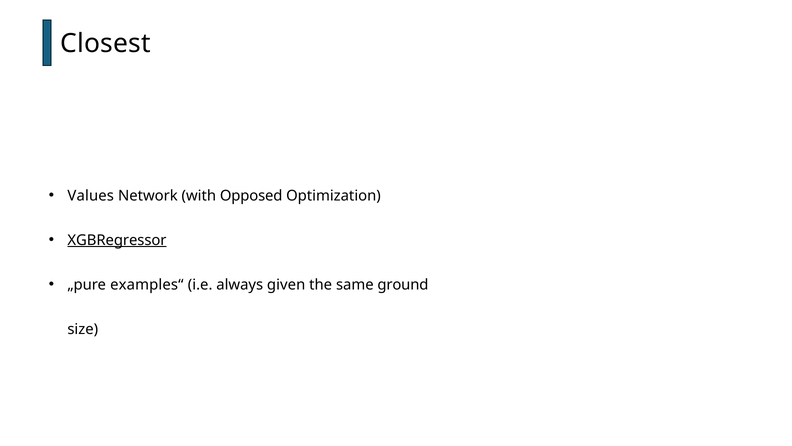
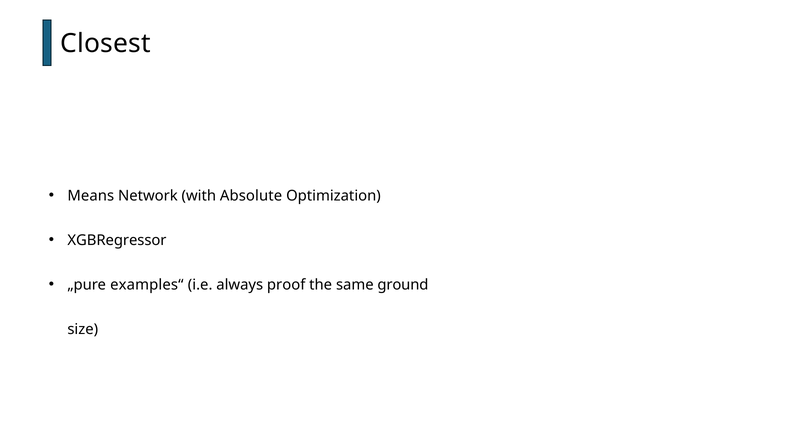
Values: Values -> Means
Opposed: Opposed -> Absolute
XGBRegressor underline: present -> none
given: given -> proof
